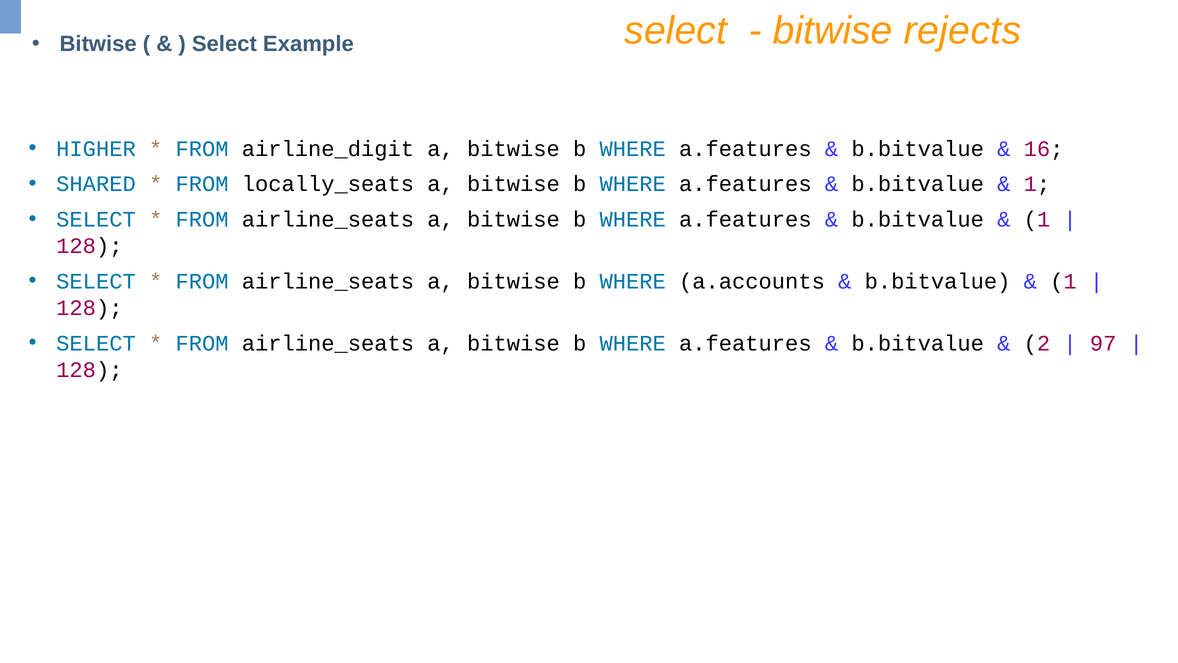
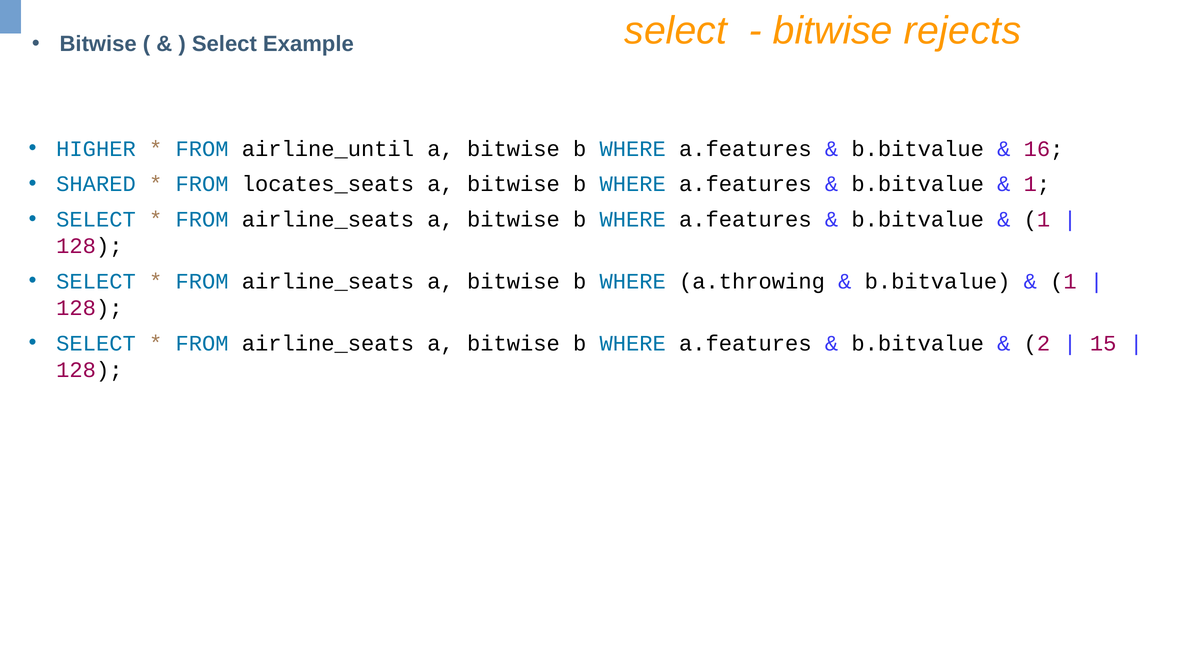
airline_digit: airline_digit -> airline_until
locally_seats: locally_seats -> locates_seats
a.accounts: a.accounts -> a.throwing
97: 97 -> 15
